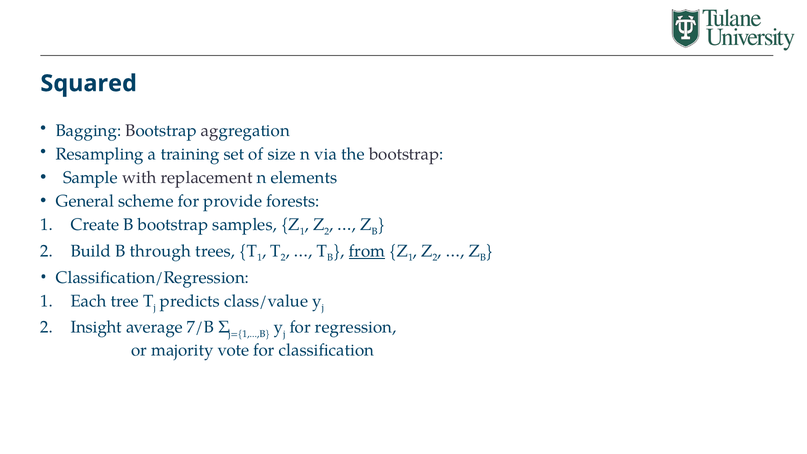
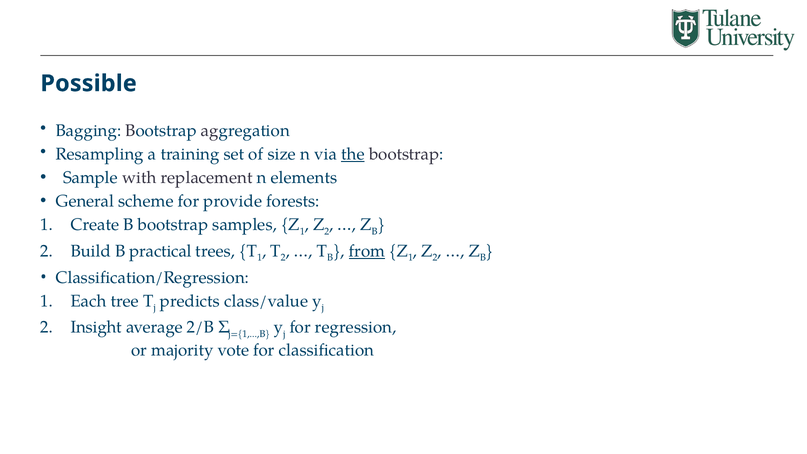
Squared: Squared -> Possible
the underline: none -> present
through: through -> practical
7/B: 7/B -> 2/B
